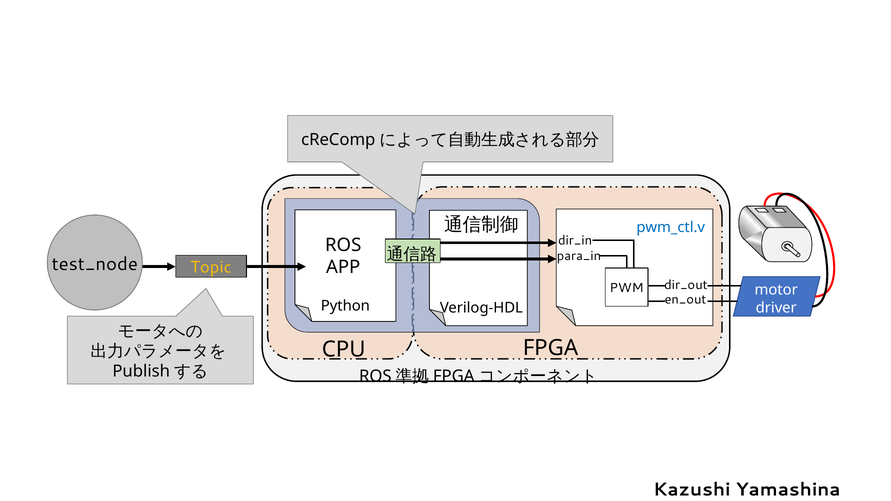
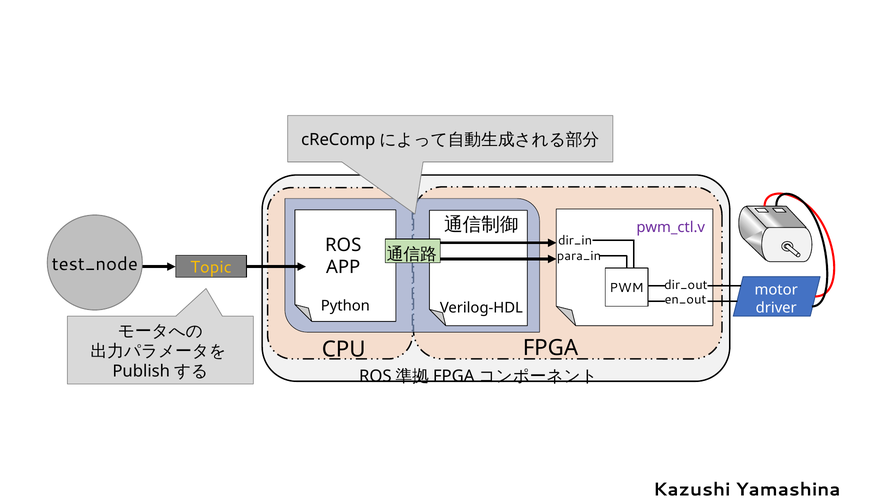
pwm_ctl.v colour: blue -> purple
